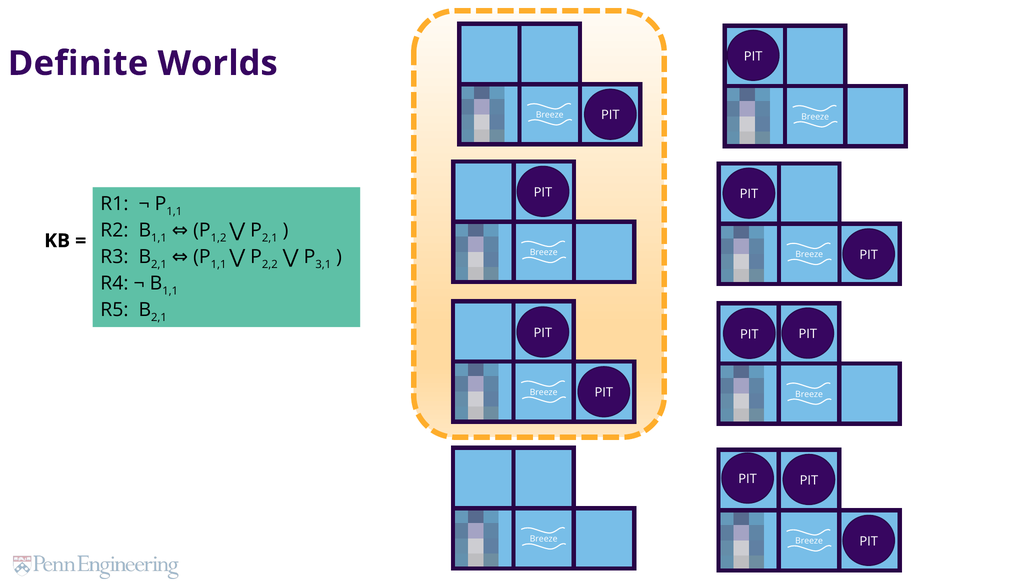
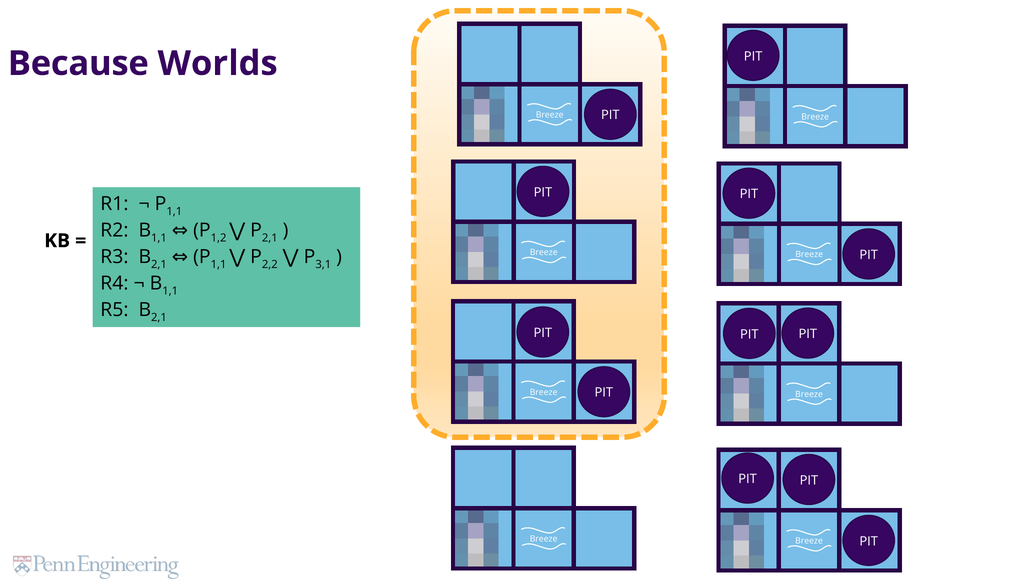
Definite: Definite -> Because
